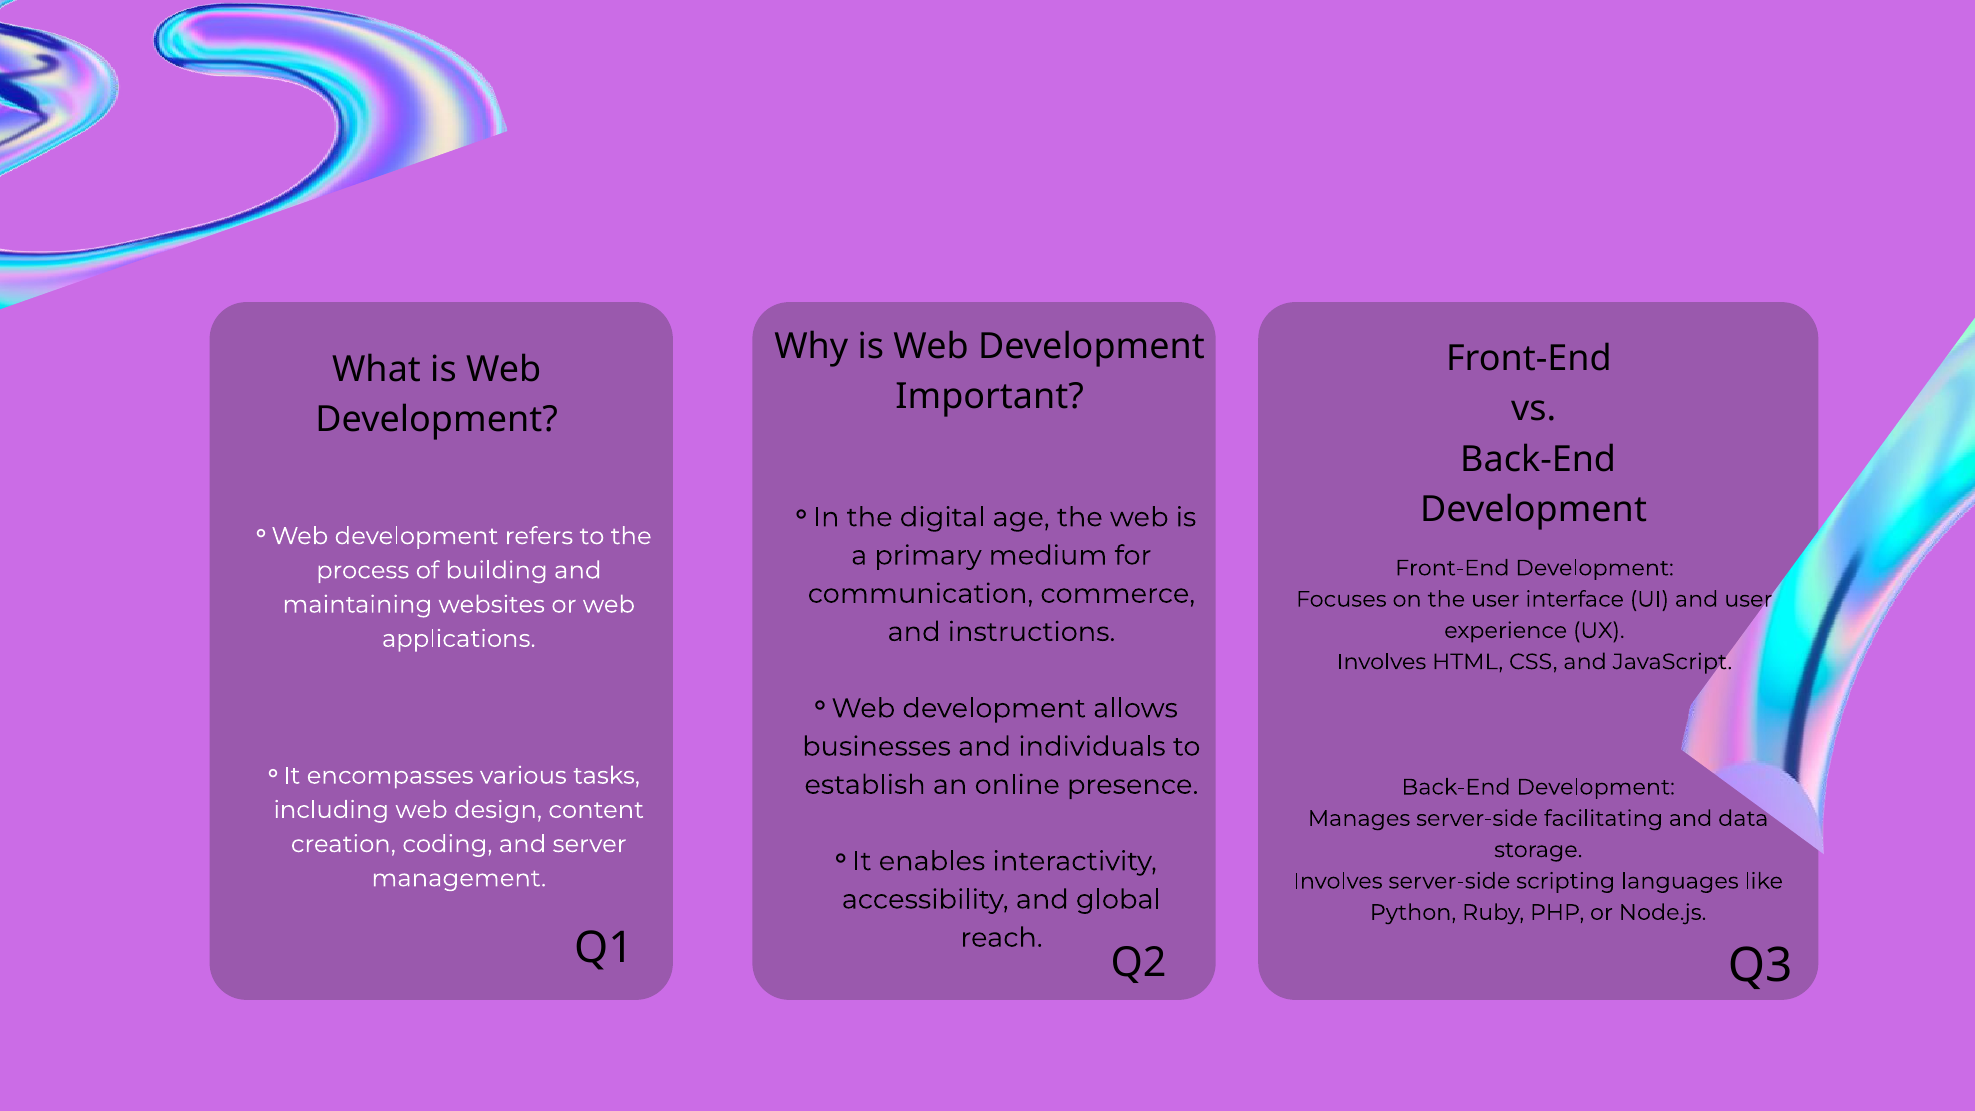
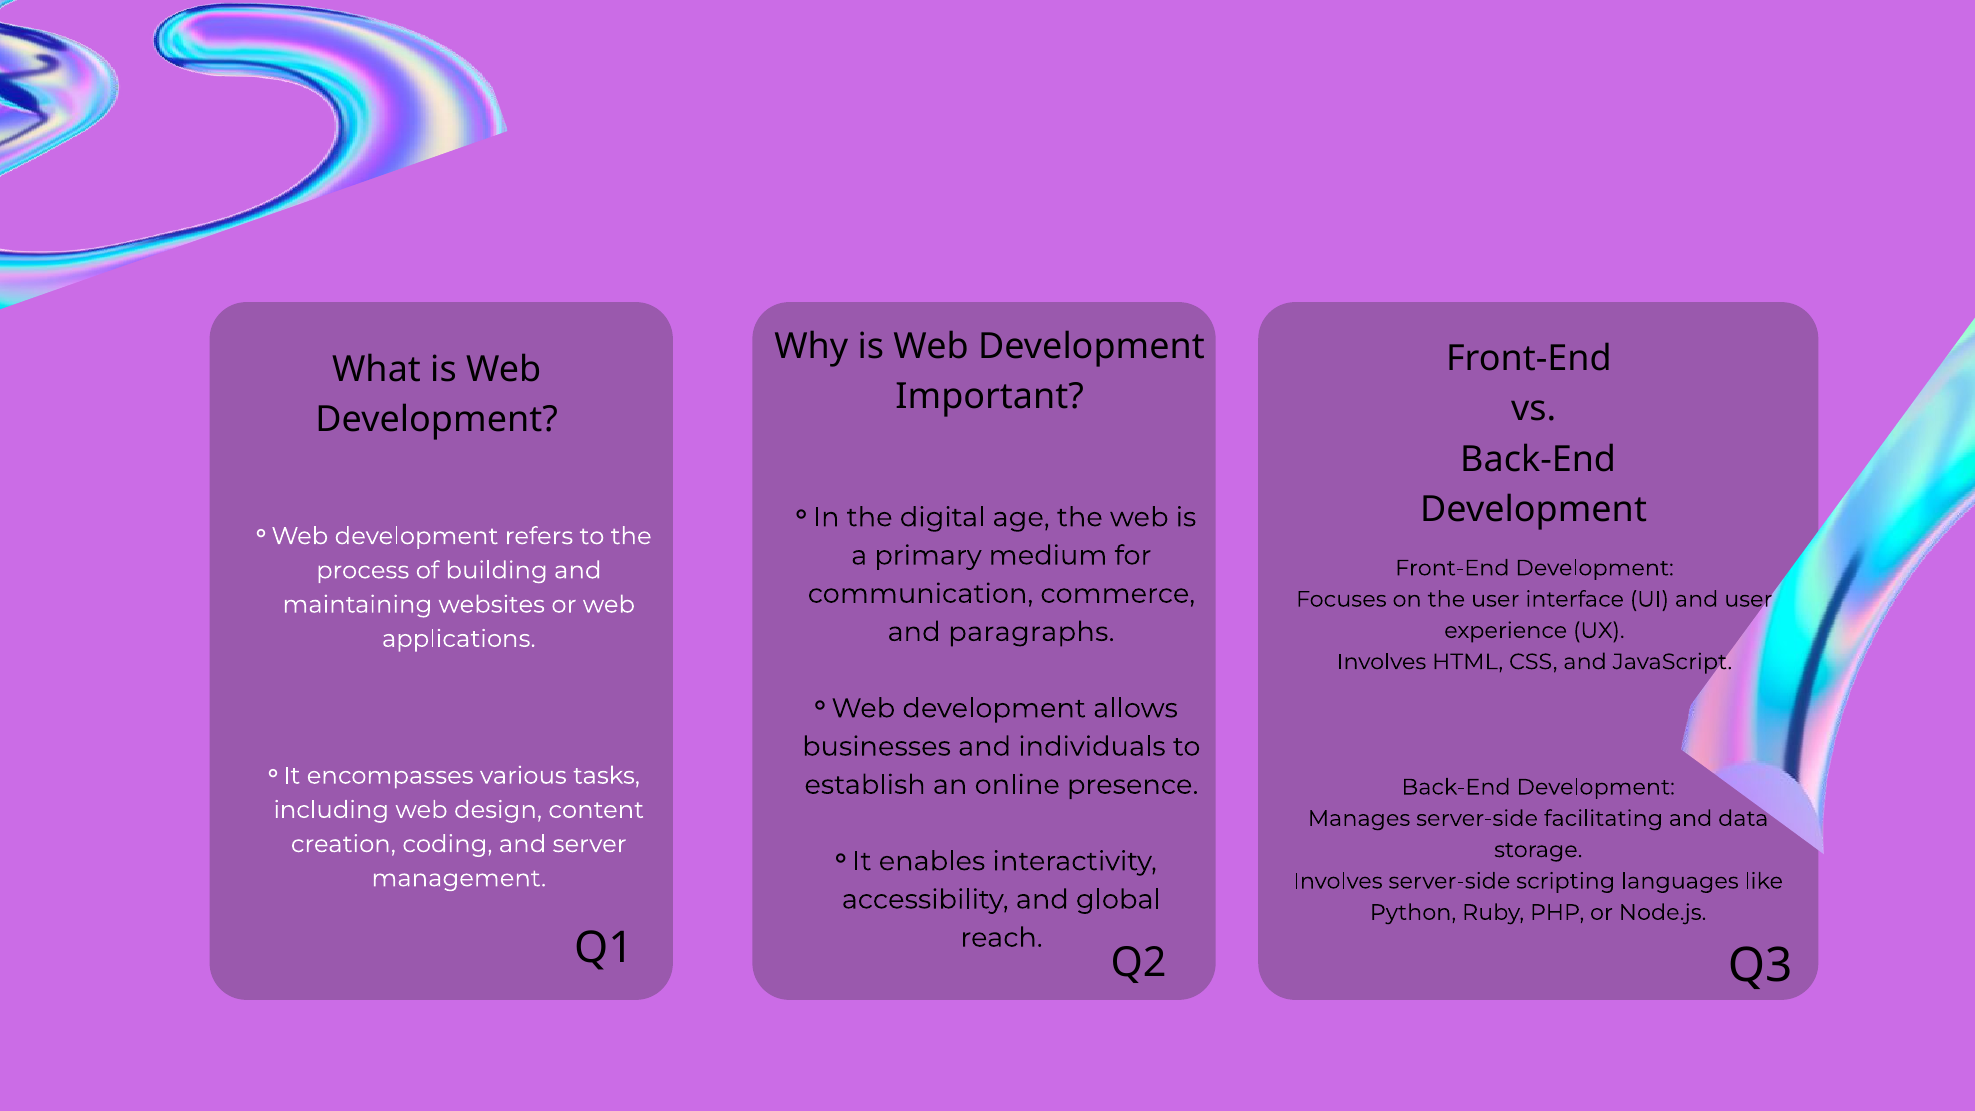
instructions: instructions -> paragraphs
